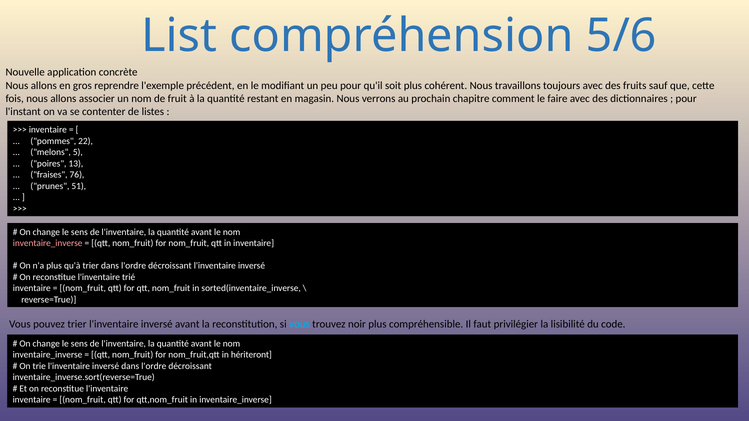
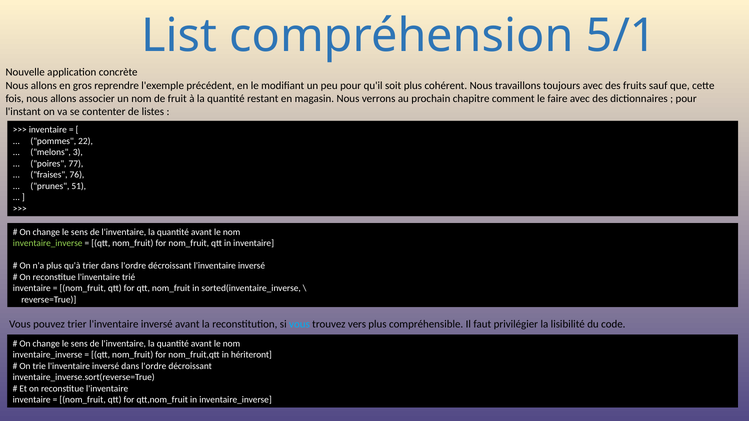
5/6: 5/6 -> 5/1
5: 5 -> 3
13: 13 -> 77
inventaire_inverse at (48, 243) colour: pink -> light green
noir: noir -> vers
